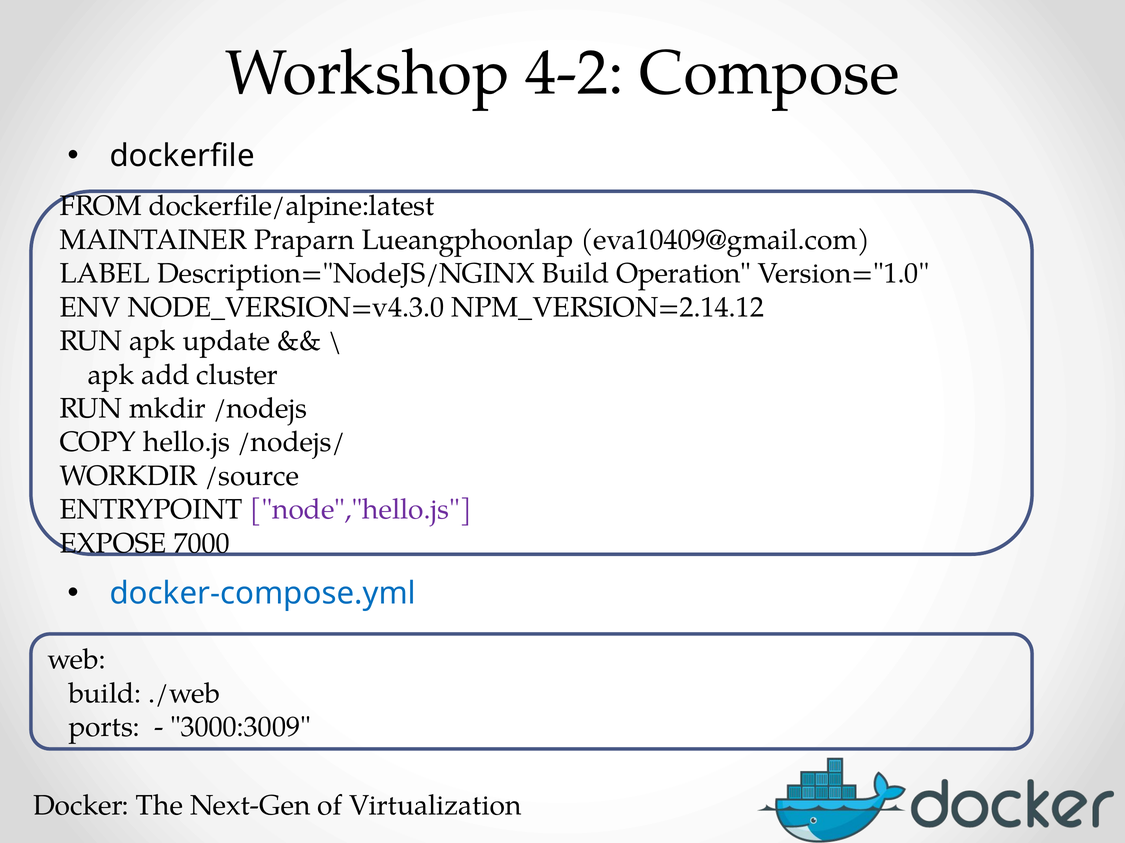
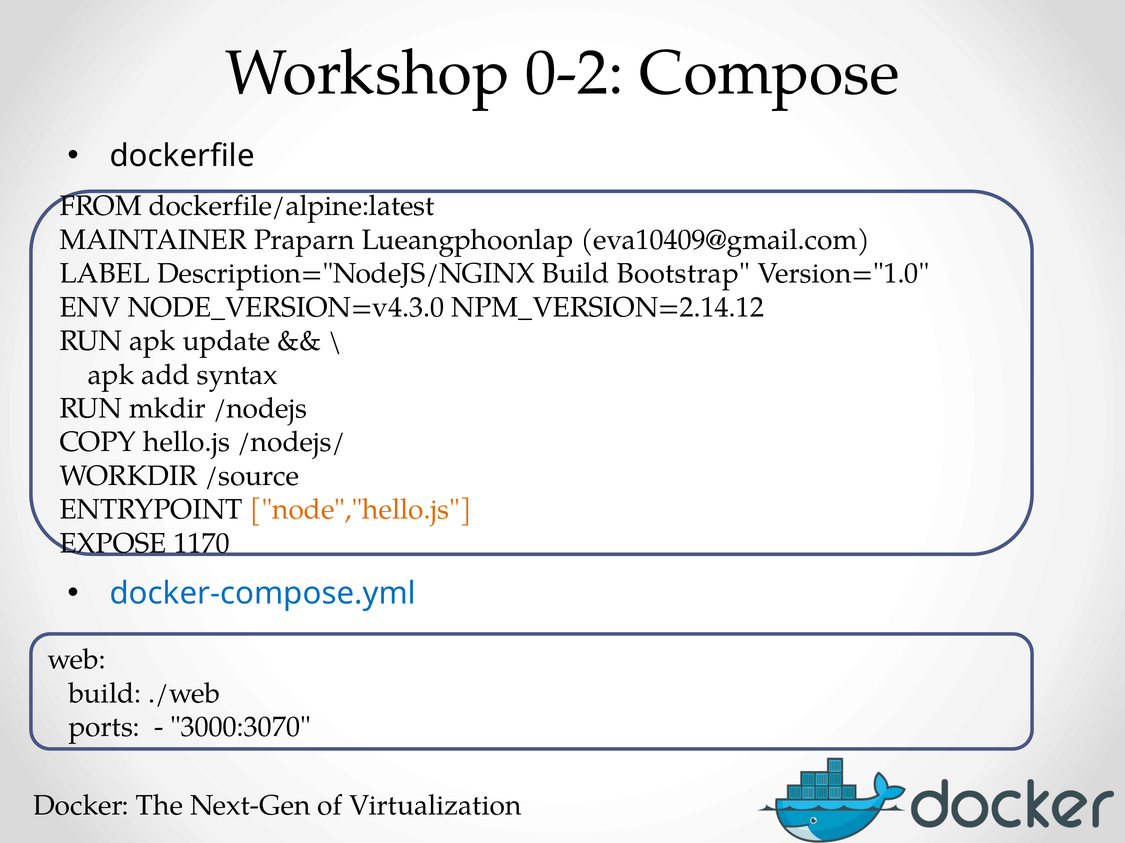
4-2: 4-2 -> 0-2
Operation: Operation -> Bootstrap
cluster: cluster -> syntax
node","hello.js colour: purple -> orange
7000: 7000 -> 1170
3000:3009: 3000:3009 -> 3000:3070
